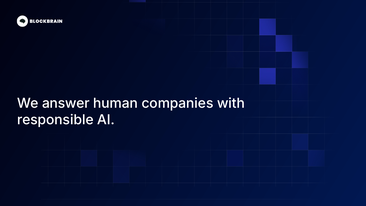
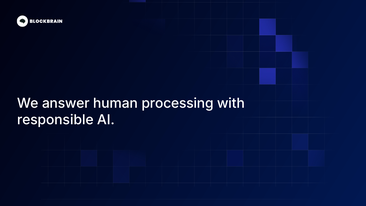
companies: companies -> processing
